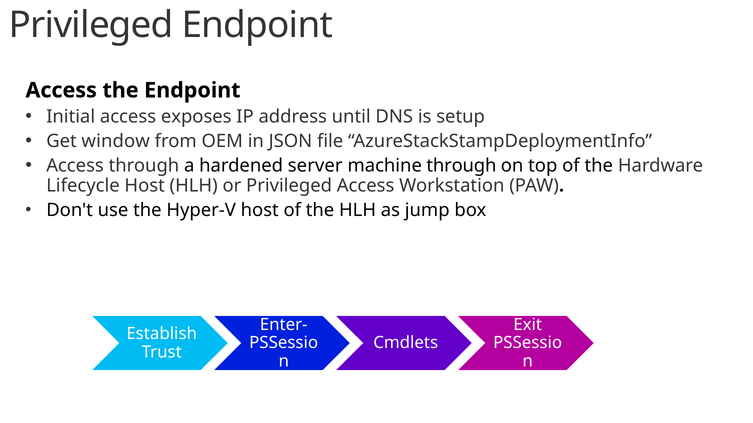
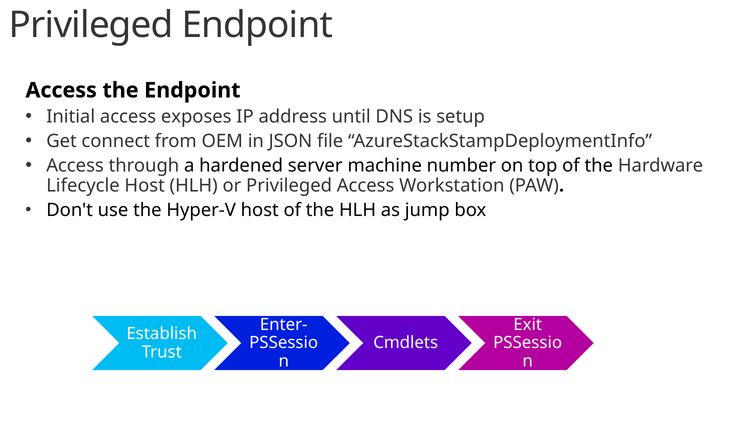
window: window -> connect
machine through: through -> number
